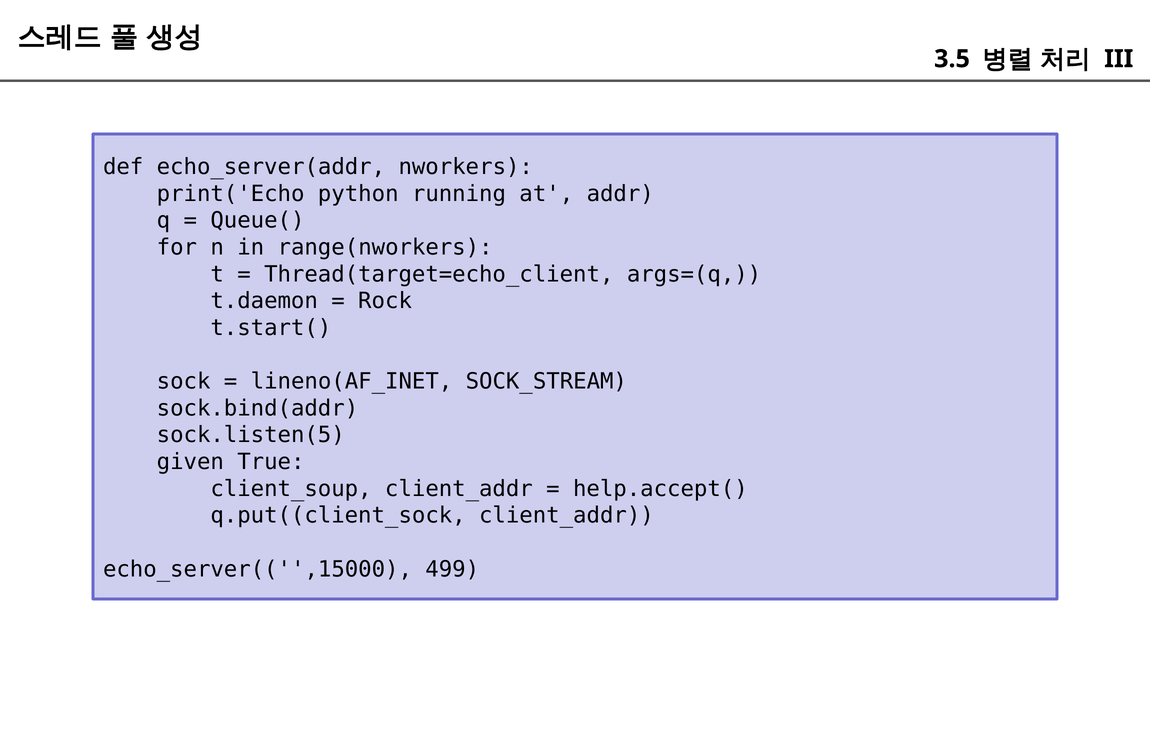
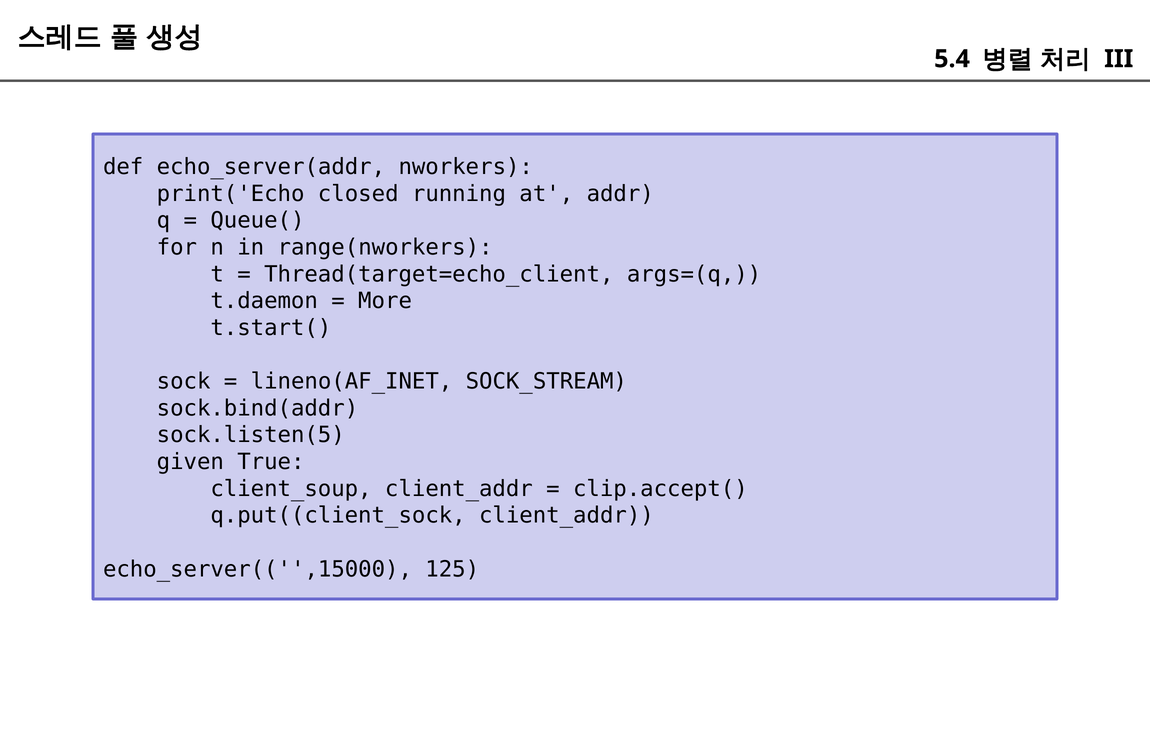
3.5: 3.5 -> 5.4
python: python -> closed
Rock: Rock -> More
help.accept(: help.accept( -> clip.accept(
499: 499 -> 125
